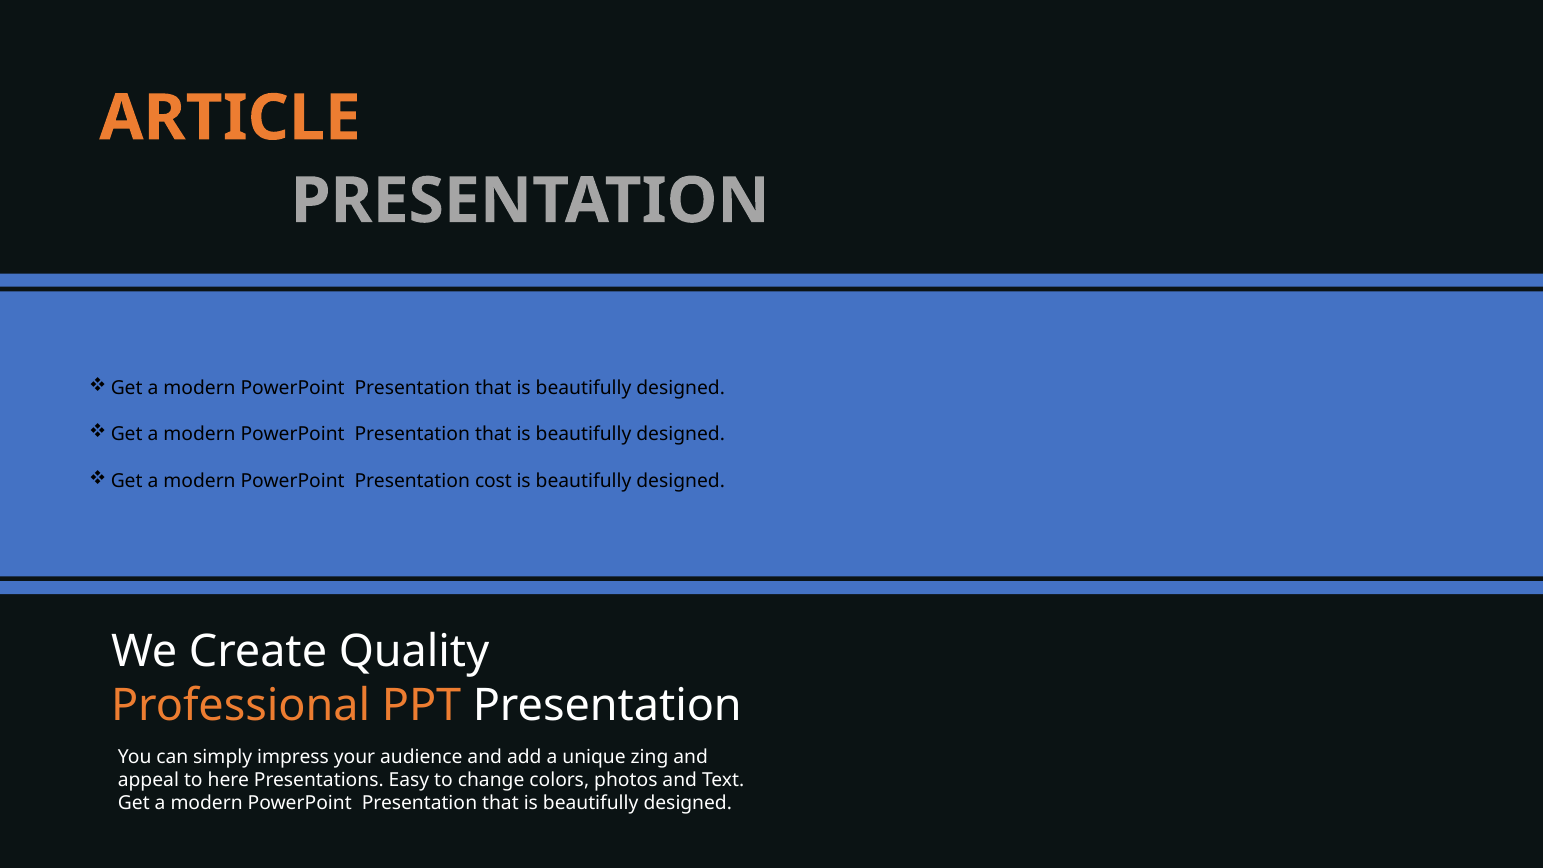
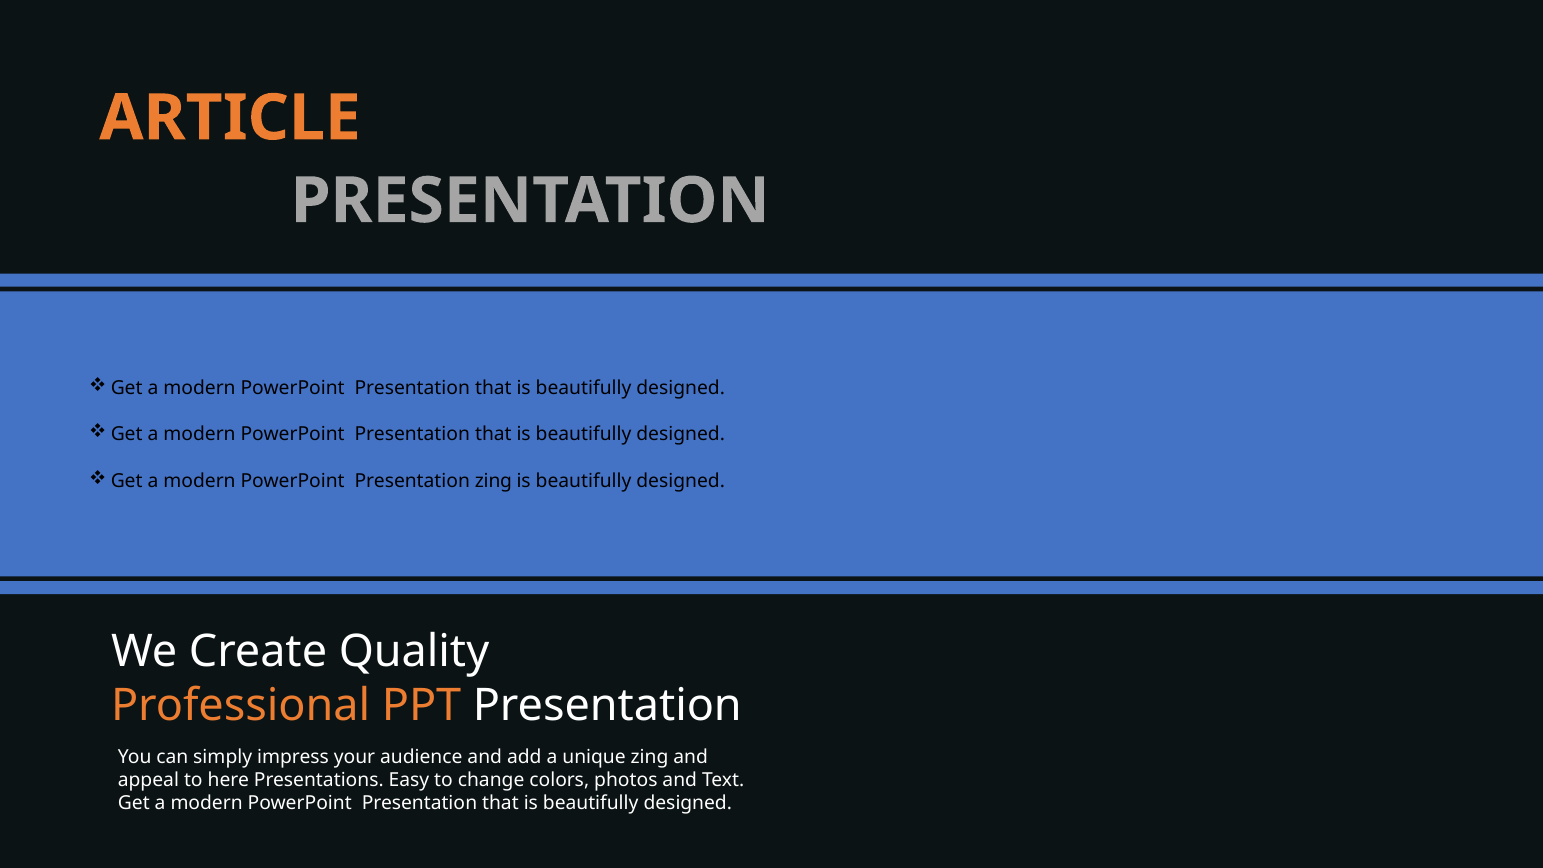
Presentation cost: cost -> zing
